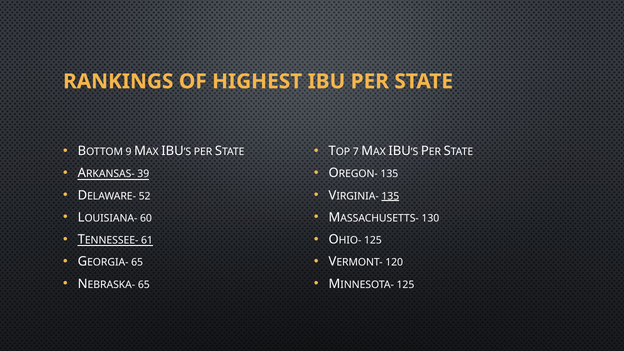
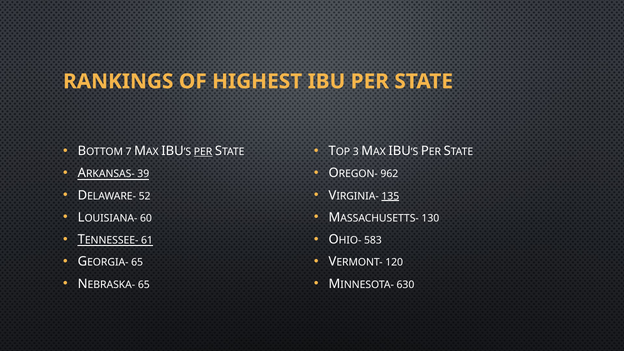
9: 9 -> 7
PER at (203, 152) underline: none -> present
7: 7 -> 3
135 at (389, 174): 135 -> 962
125 at (373, 240): 125 -> 583
125 at (405, 285): 125 -> 630
